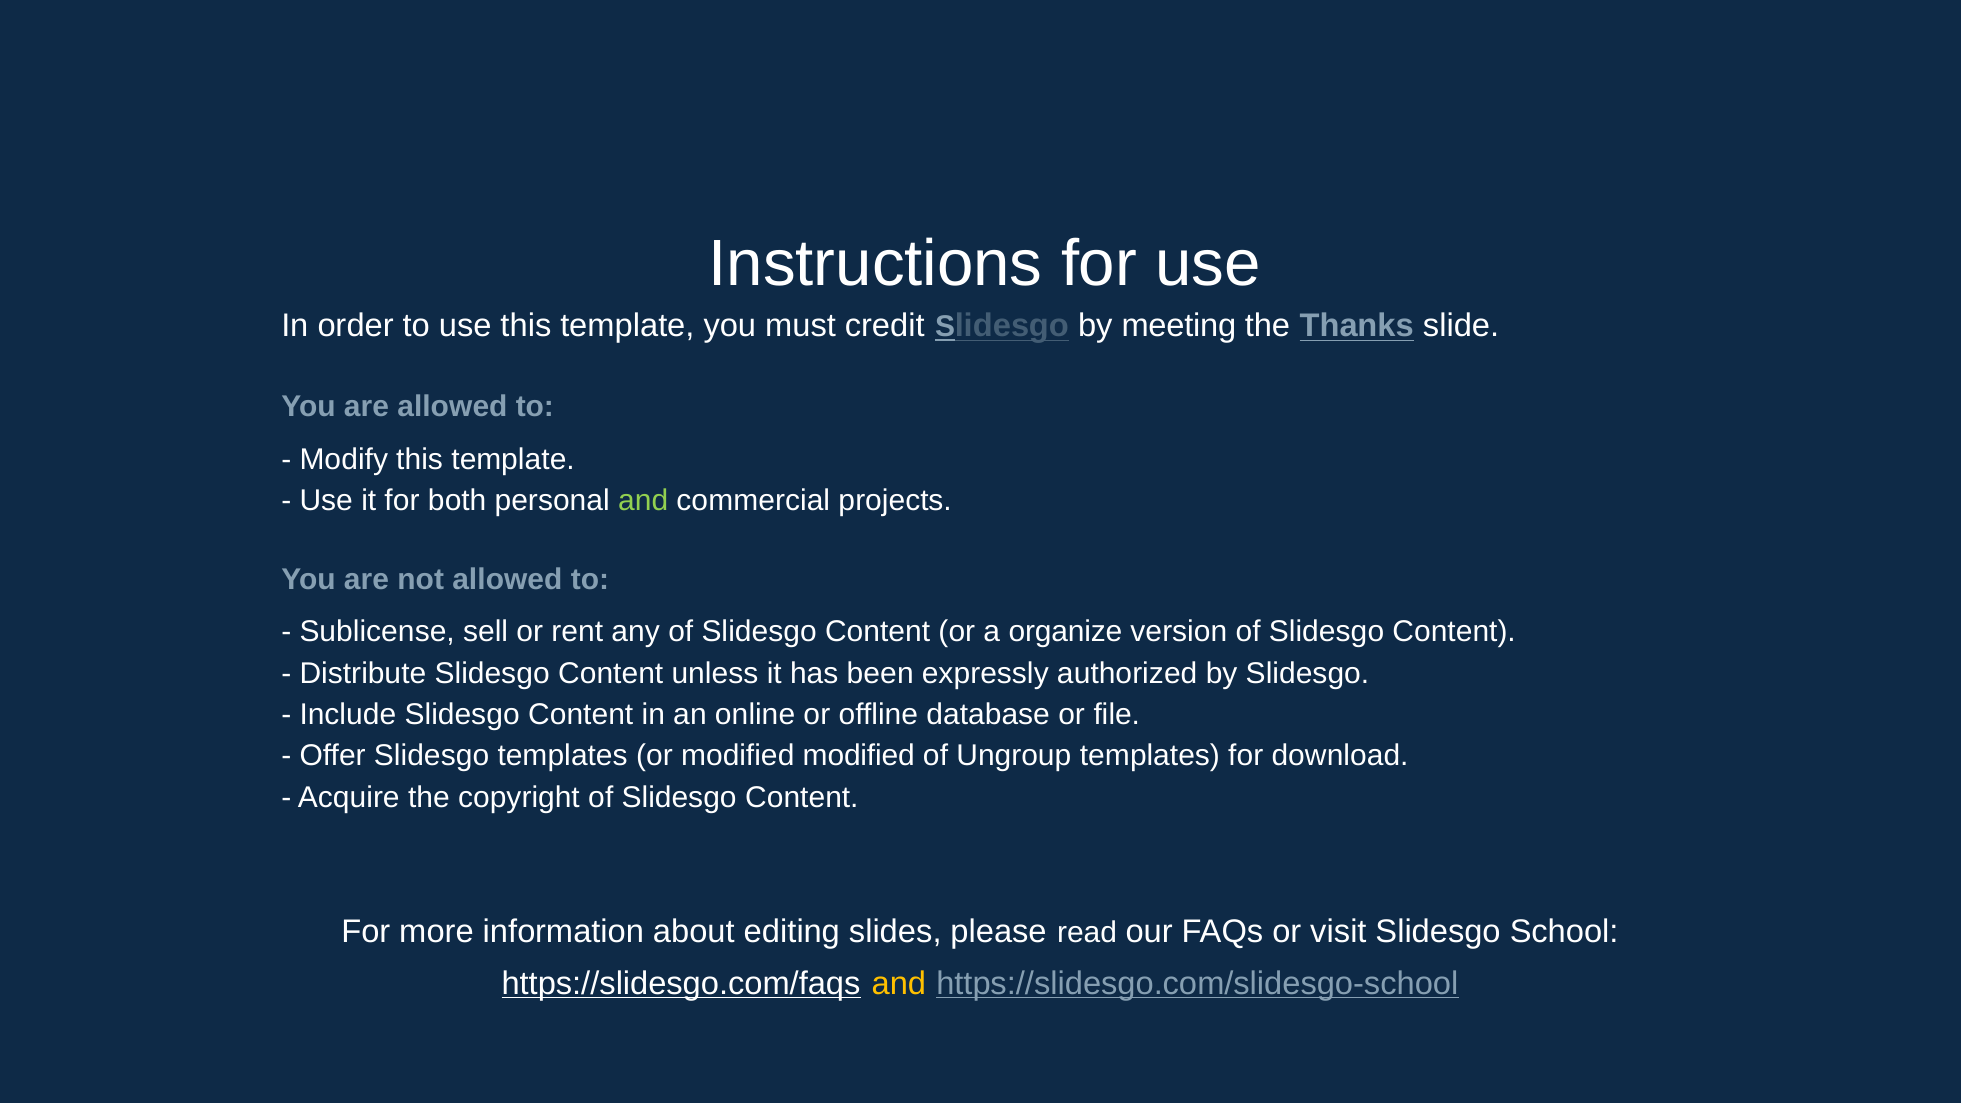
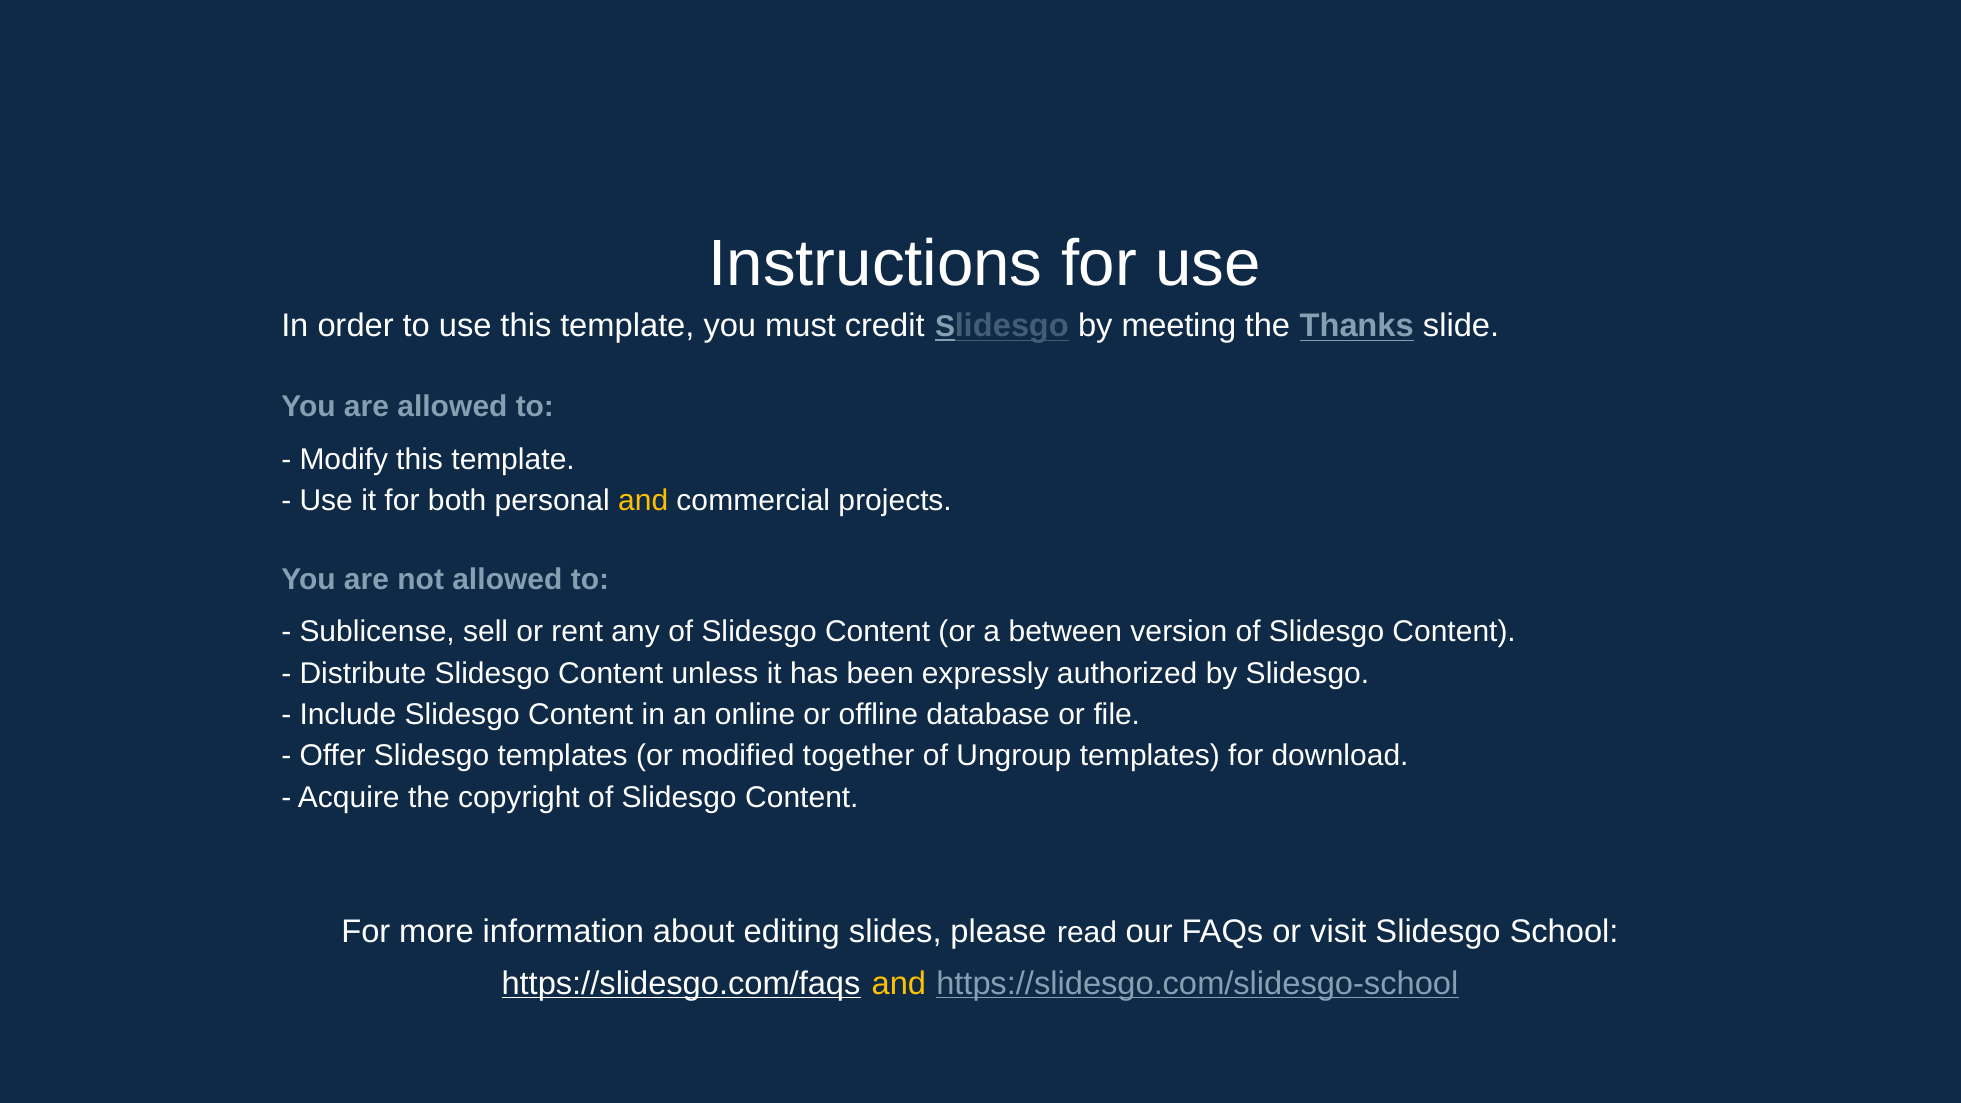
and at (643, 501) colour: light green -> yellow
organize: organize -> between
modified modified: modified -> together
